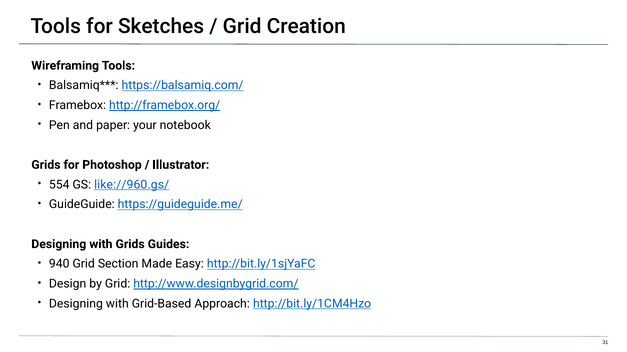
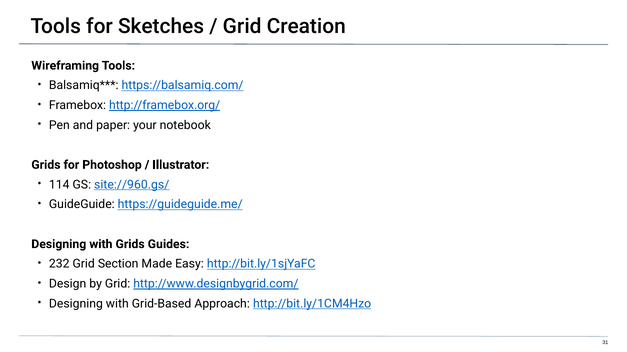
554: 554 -> 114
like://960.gs/: like://960.gs/ -> site://960.gs/
940: 940 -> 232
